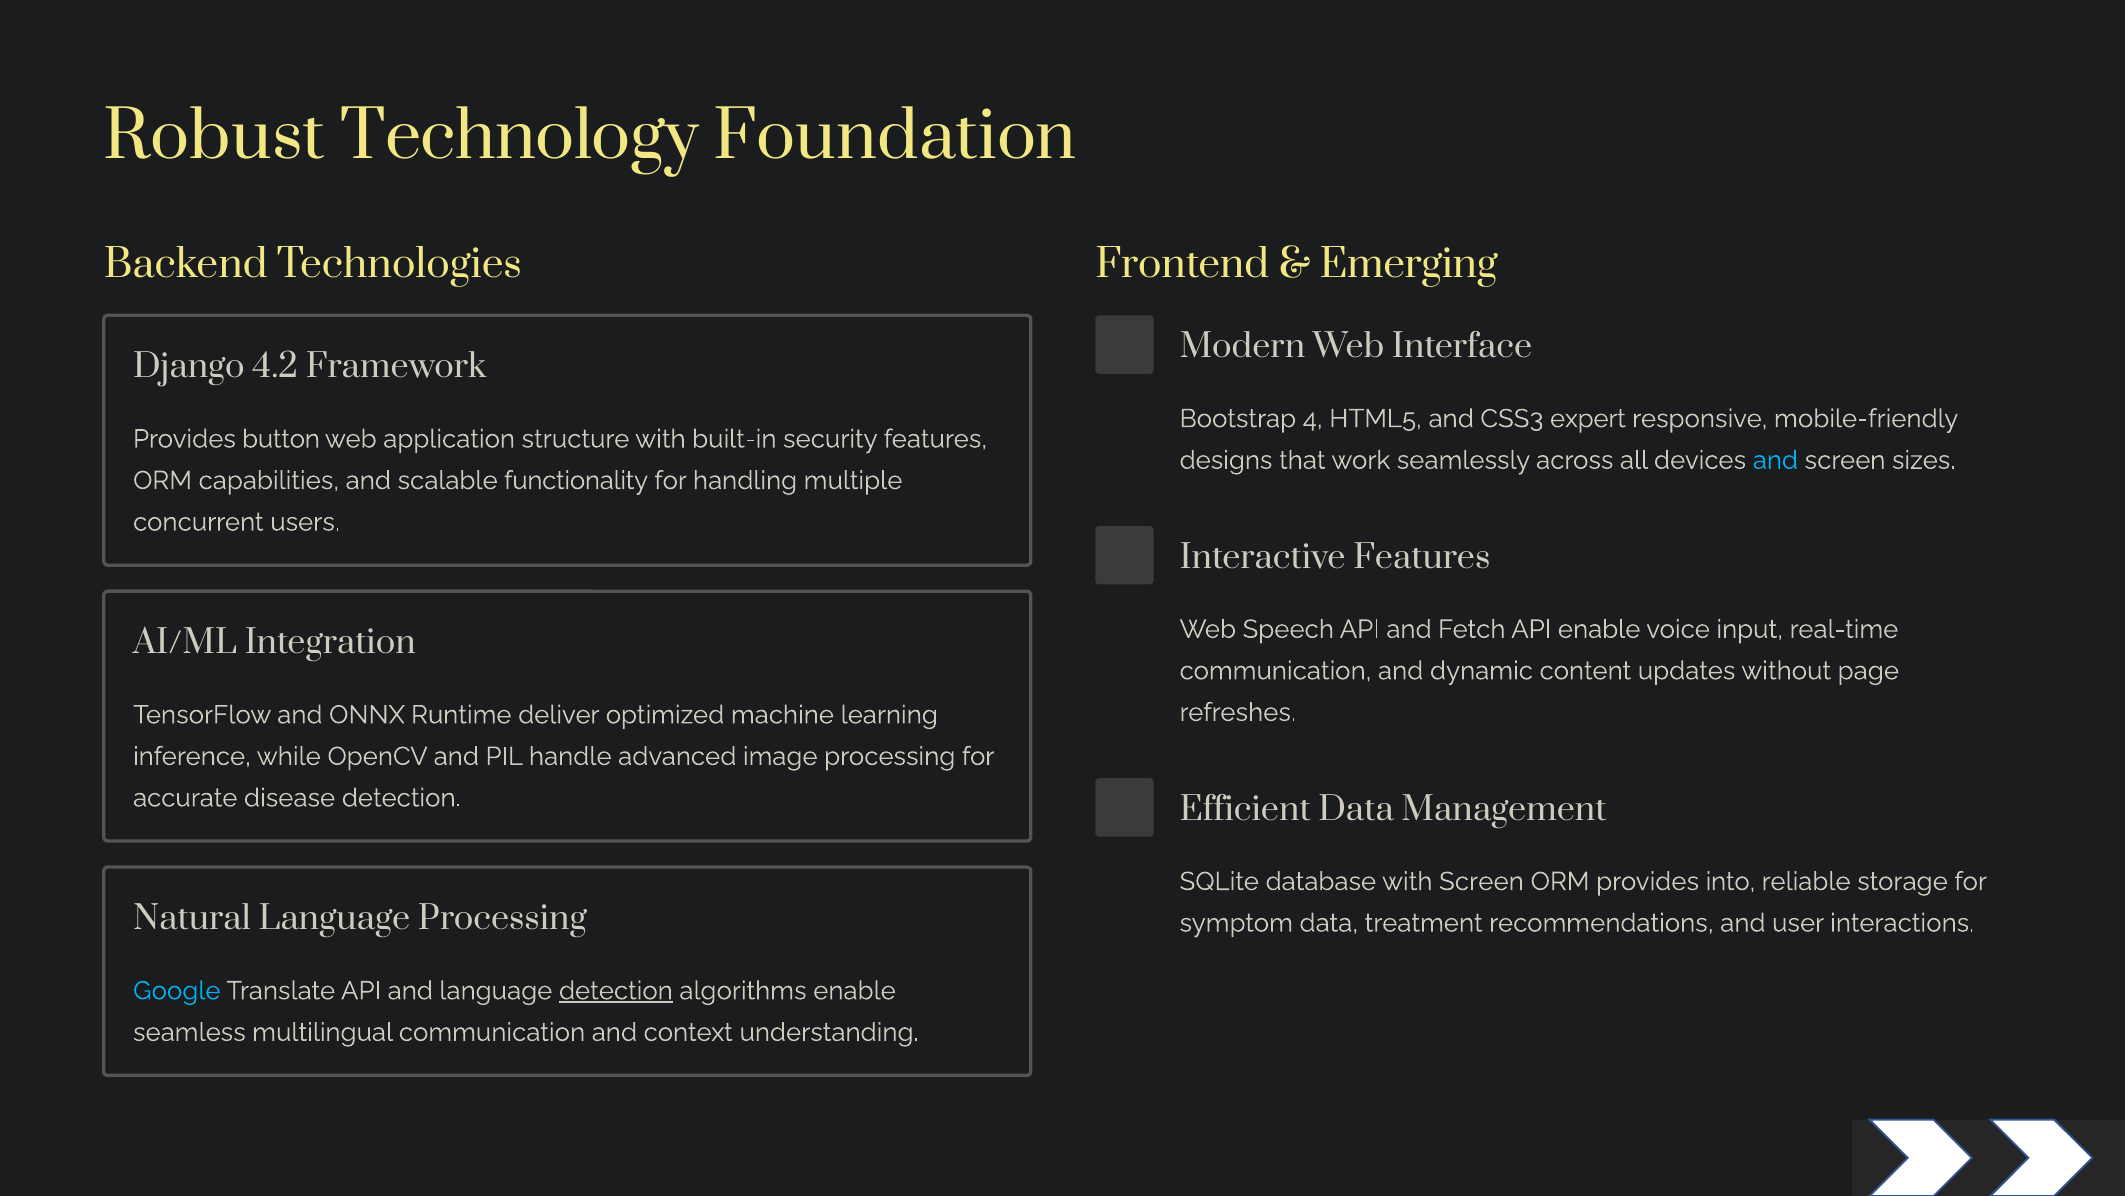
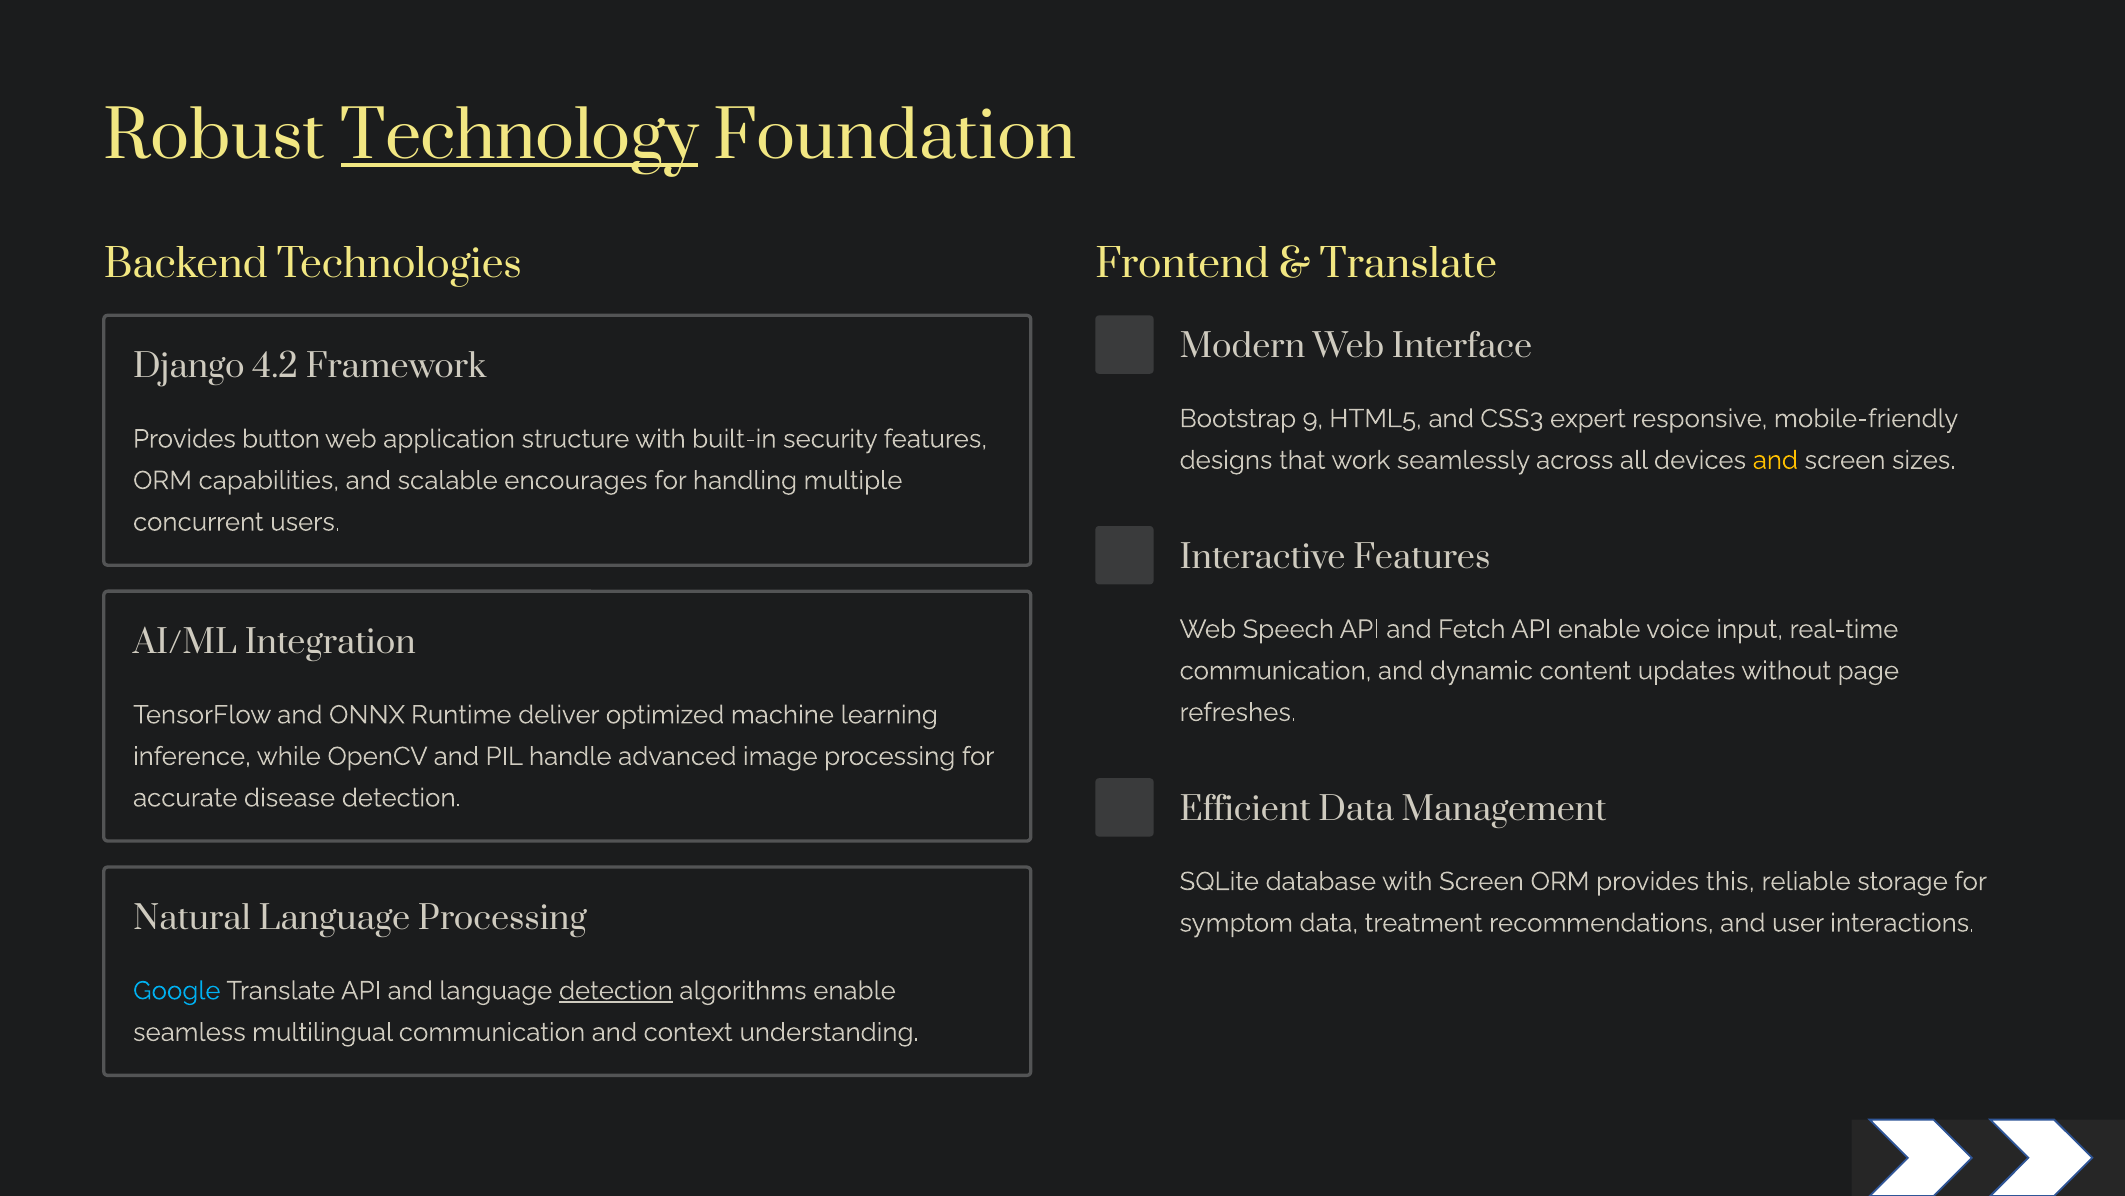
Technology underline: none -> present
Emerging at (1409, 265): Emerging -> Translate
4: 4 -> 9
and at (1775, 460) colour: light blue -> yellow
functionality: functionality -> encourages
into: into -> this
